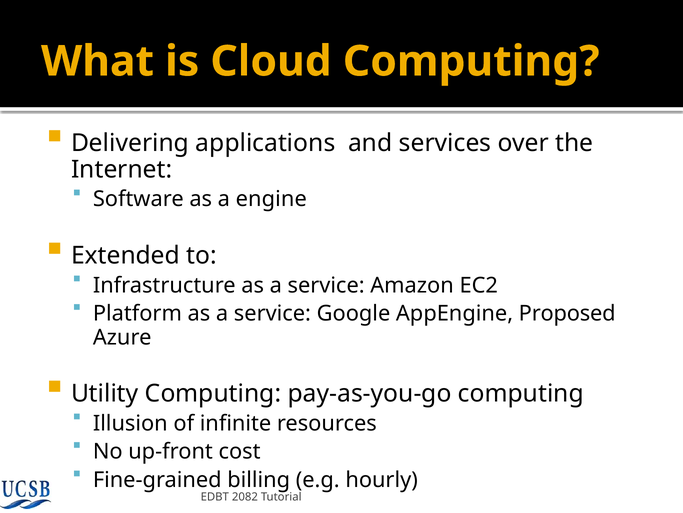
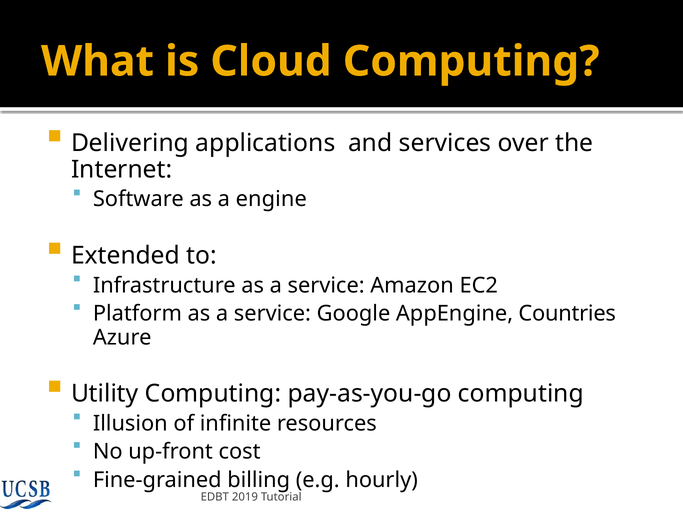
Proposed: Proposed -> Countries
2082: 2082 -> 2019
